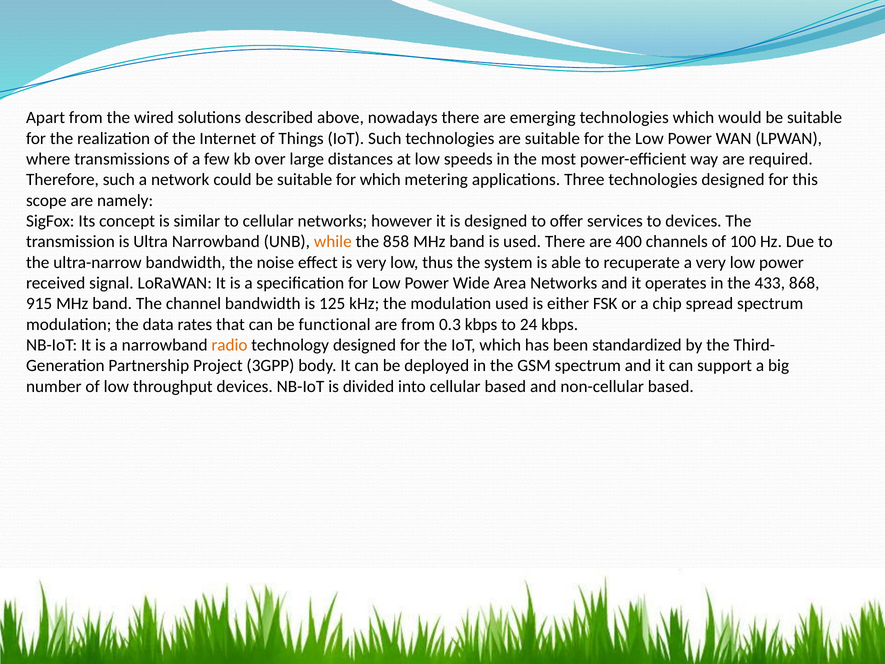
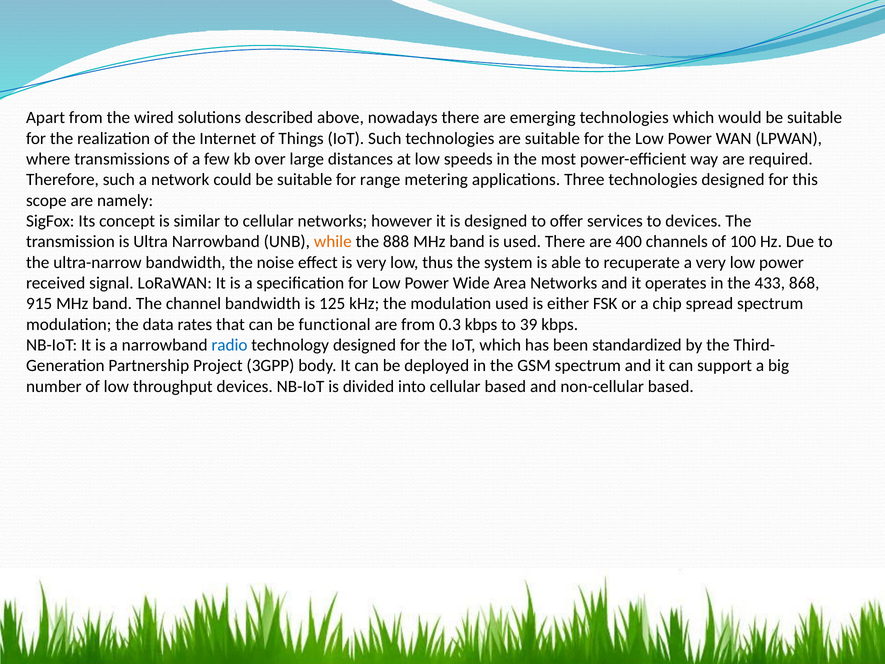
for which: which -> range
858: 858 -> 888
24: 24 -> 39
radio colour: orange -> blue
